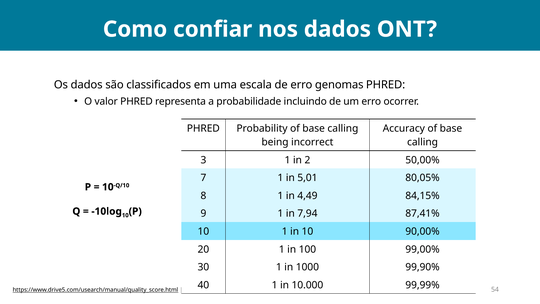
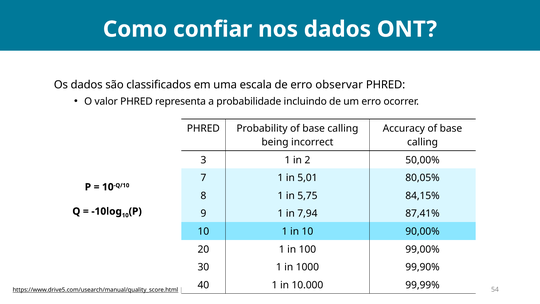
genomas: genomas -> observar
4,49: 4,49 -> 5,75
